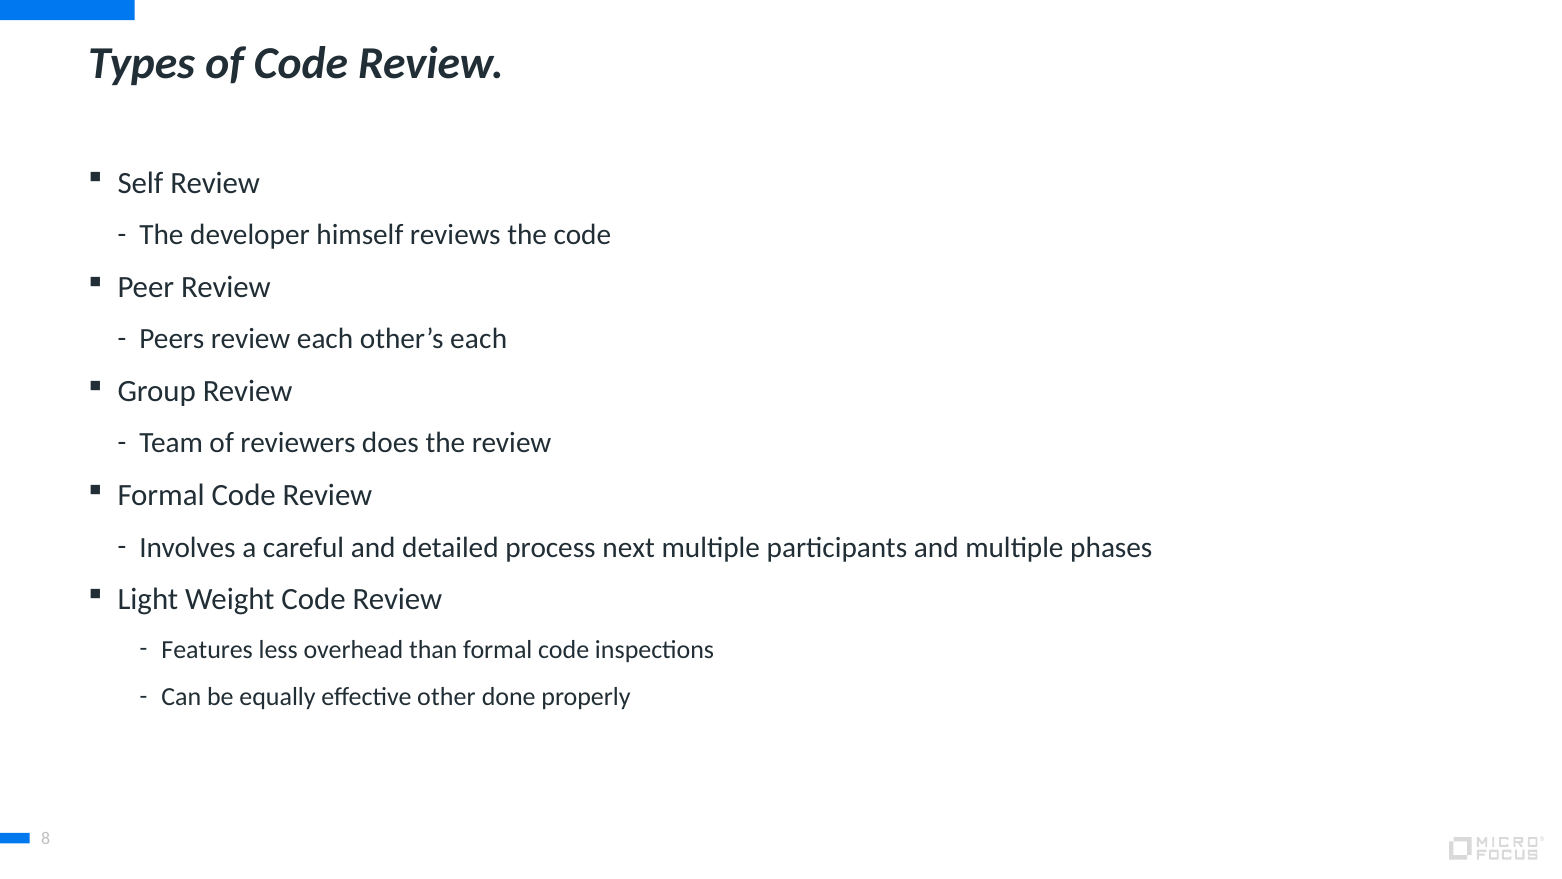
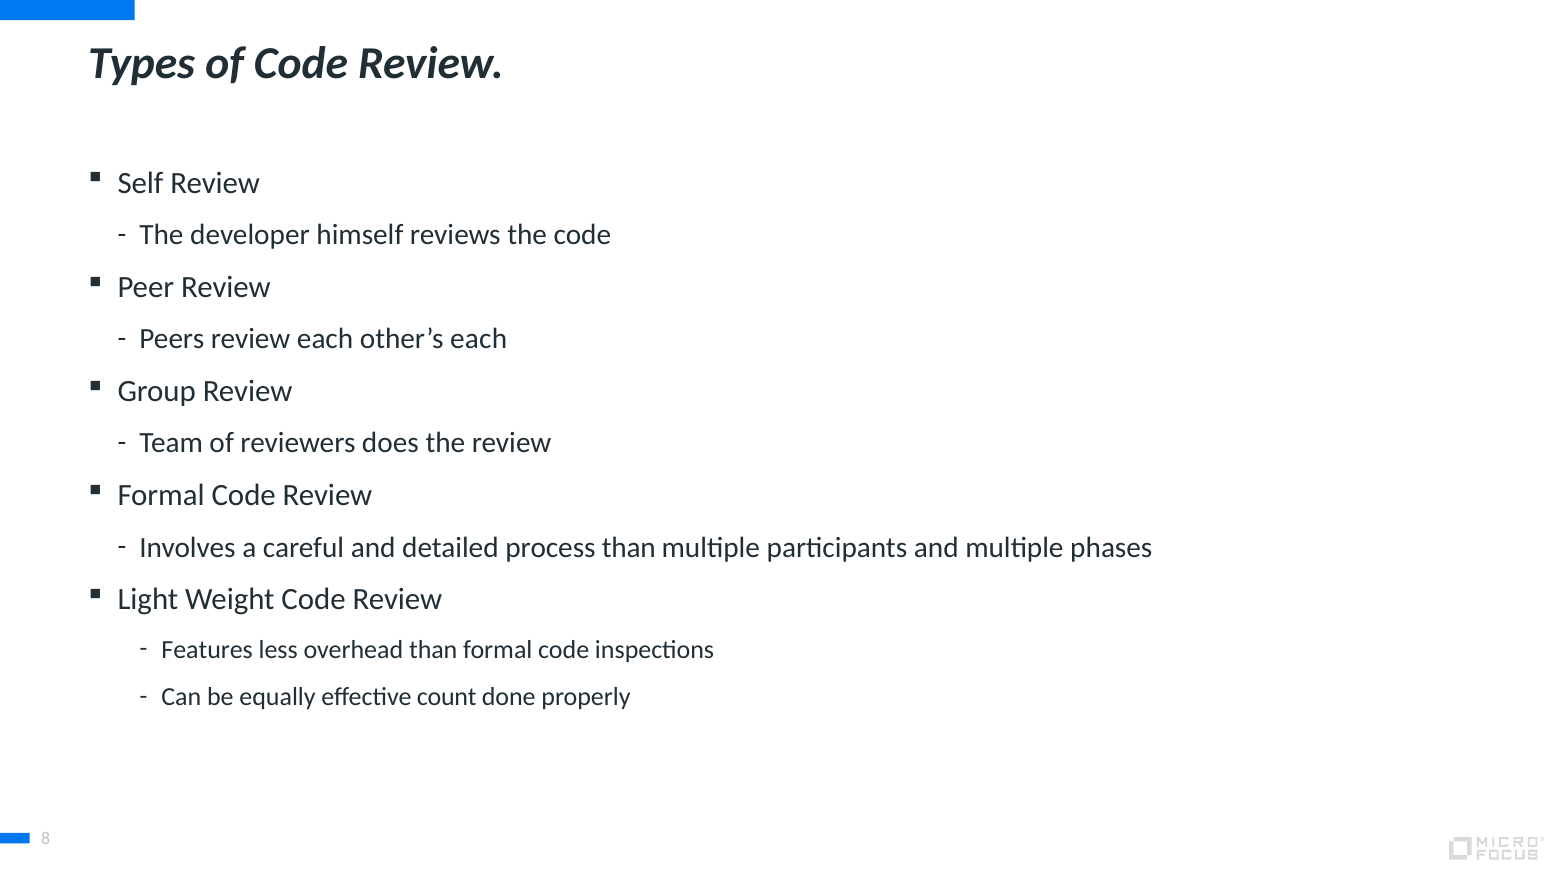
process next: next -> than
other: other -> count
